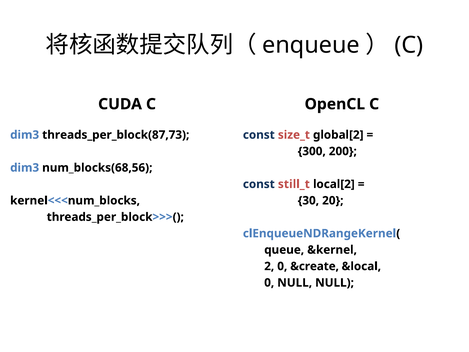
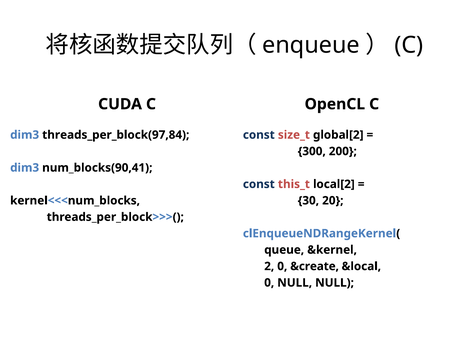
threads_per_block(87,73: threads_per_block(87,73 -> threads_per_block(97,84
num_blocks(68,56: num_blocks(68,56 -> num_blocks(90,41
still_t: still_t -> this_t
